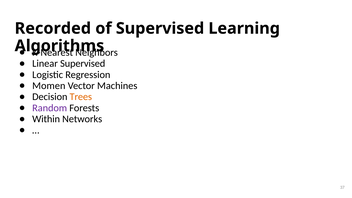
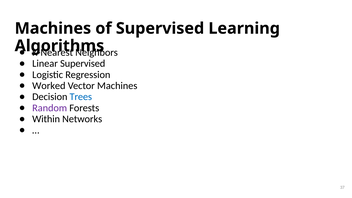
Recorded at (53, 28): Recorded -> Machines
Momen: Momen -> Worked
Trees colour: orange -> blue
